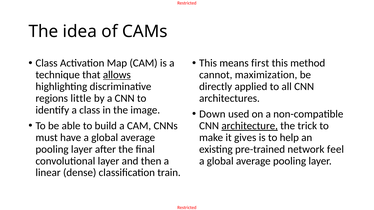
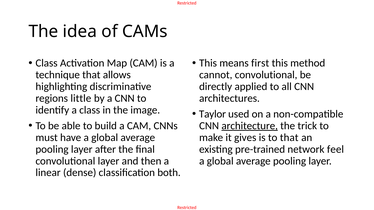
allows underline: present -> none
cannot maximization: maximization -> convolutional
Down: Down -> Taylor
to help: help -> that
train: train -> both
